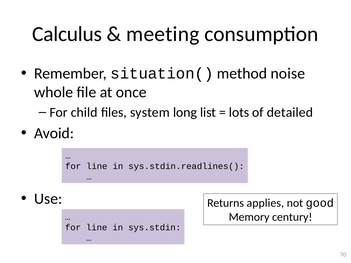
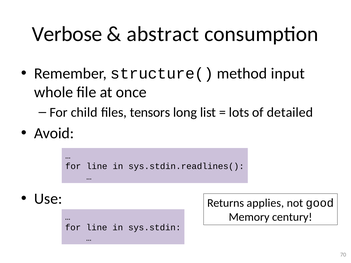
Calculus: Calculus -> Verbose
meeting: meeting -> abstract
situation(: situation( -> structure(
noise: noise -> input
system: system -> tensors
